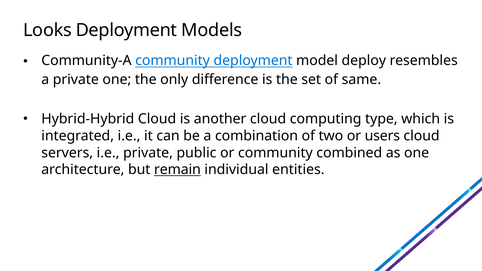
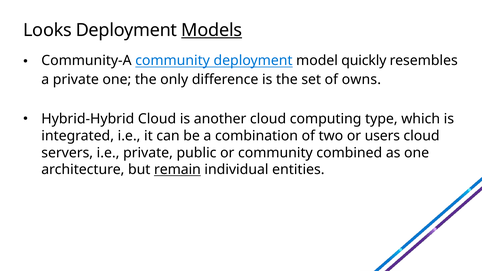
Models underline: none -> present
deploy: deploy -> quickly
same: same -> owns
